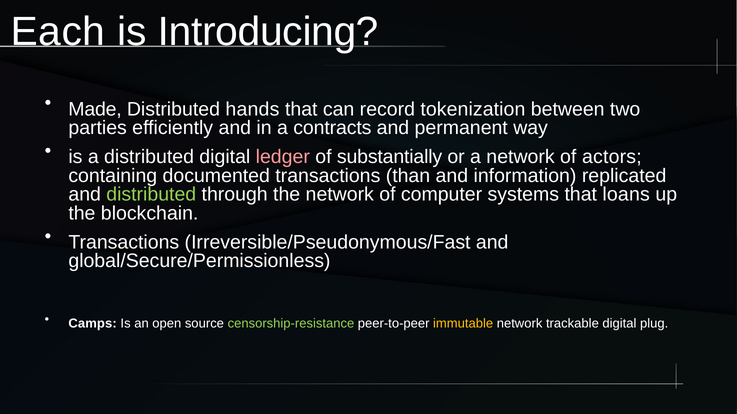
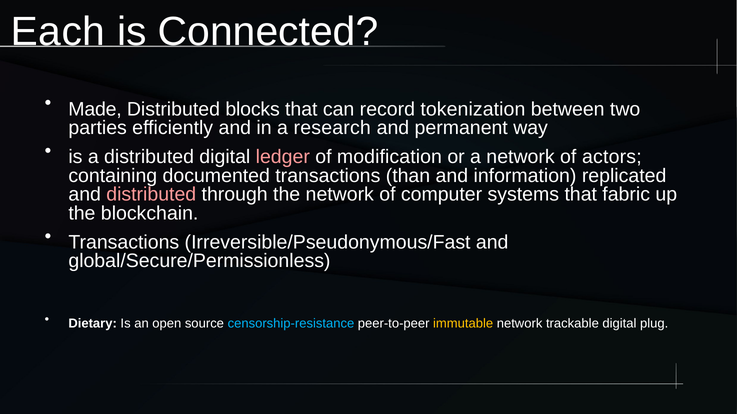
Introducing: Introducing -> Connected
hands: hands -> blocks
contracts: contracts -> research
substantially: substantially -> modification
distributed at (151, 195) colour: light green -> pink
loans: loans -> fabric
Camps: Camps -> Dietary
censorship-resistance colour: light green -> light blue
